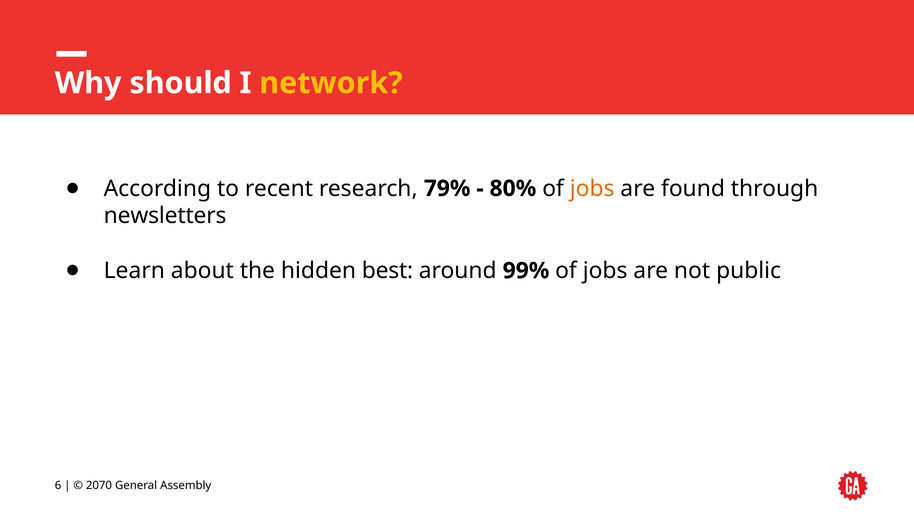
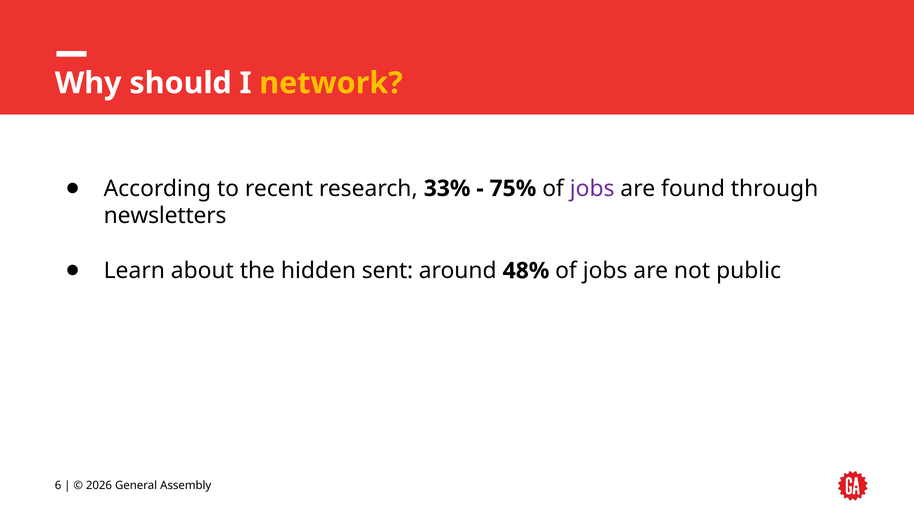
79%: 79% -> 33%
80%: 80% -> 75%
jobs at (592, 189) colour: orange -> purple
best: best -> sent
99%: 99% -> 48%
2070: 2070 -> 2026
